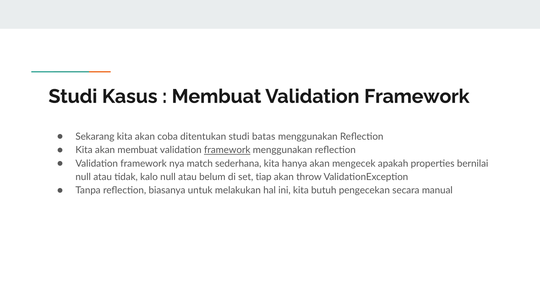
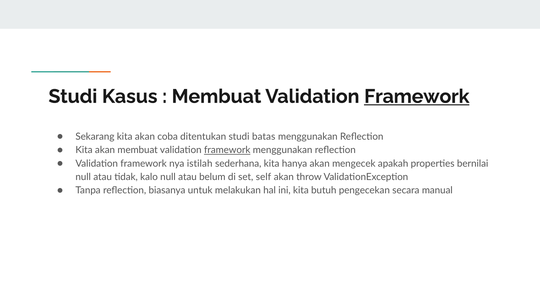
Framework at (417, 96) underline: none -> present
match: match -> istilah
tiap: tiap -> self
